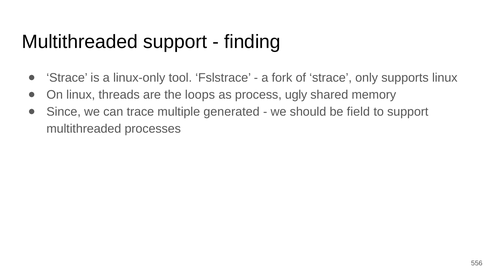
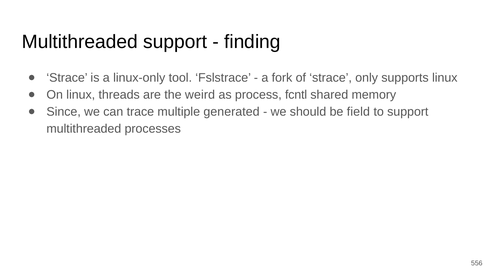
loops: loops -> weird
ugly: ugly -> fcntl
